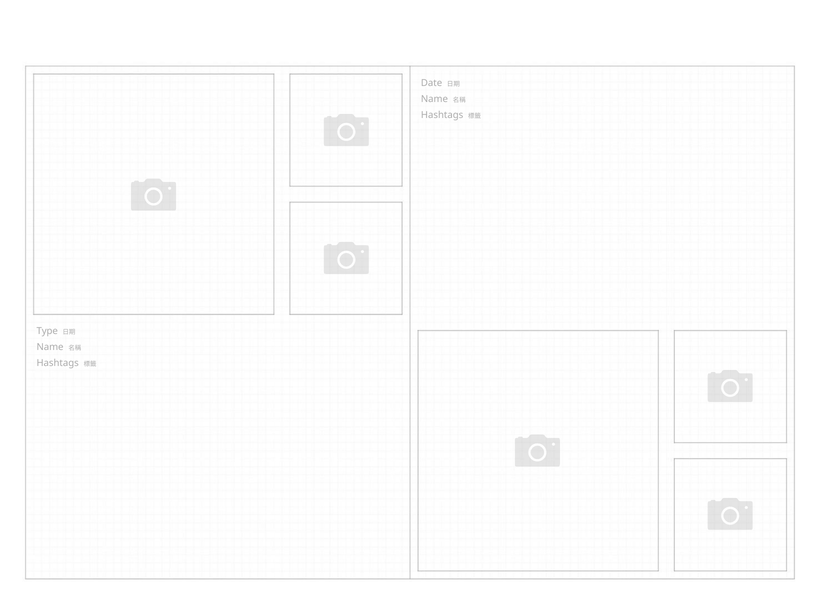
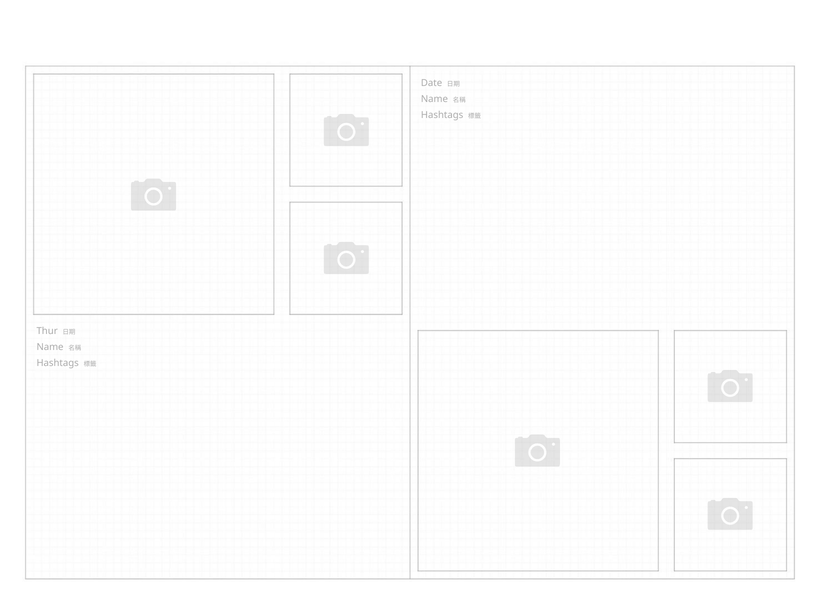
Type: Type -> Thur
